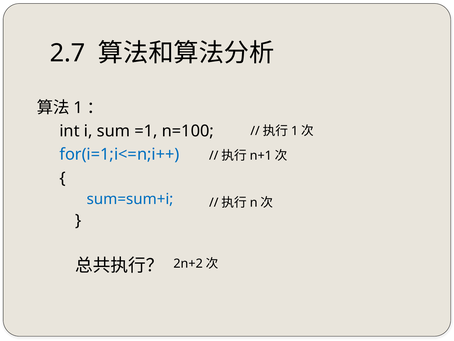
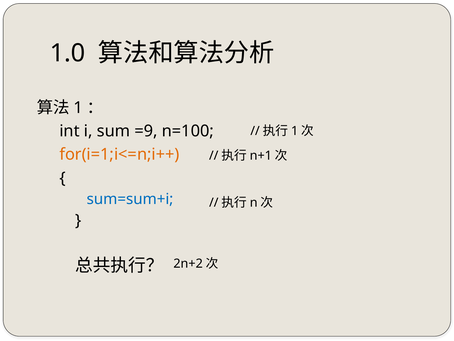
2.7: 2.7 -> 1.0
=1: =1 -> =9
for(i=1;i<=n;i++ colour: blue -> orange
